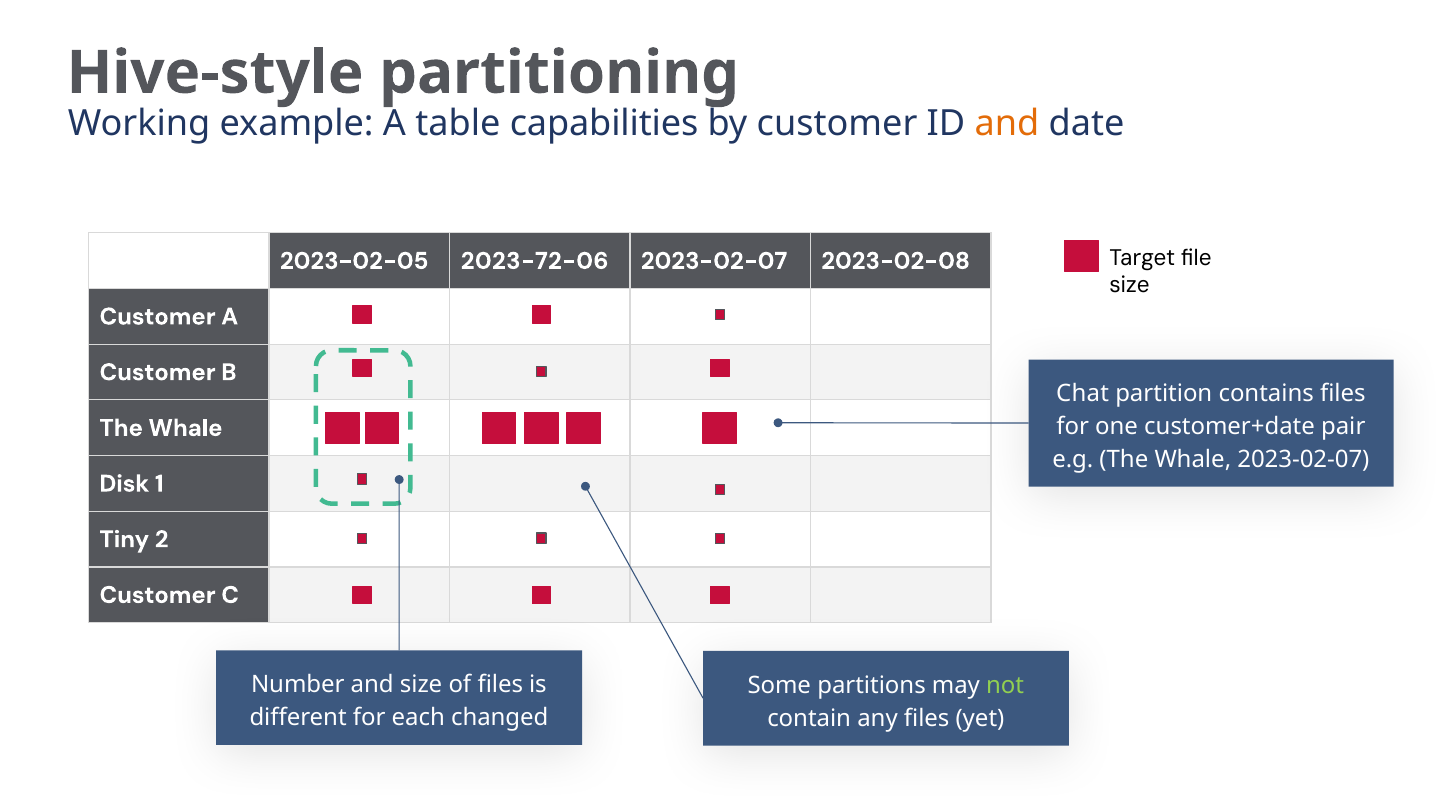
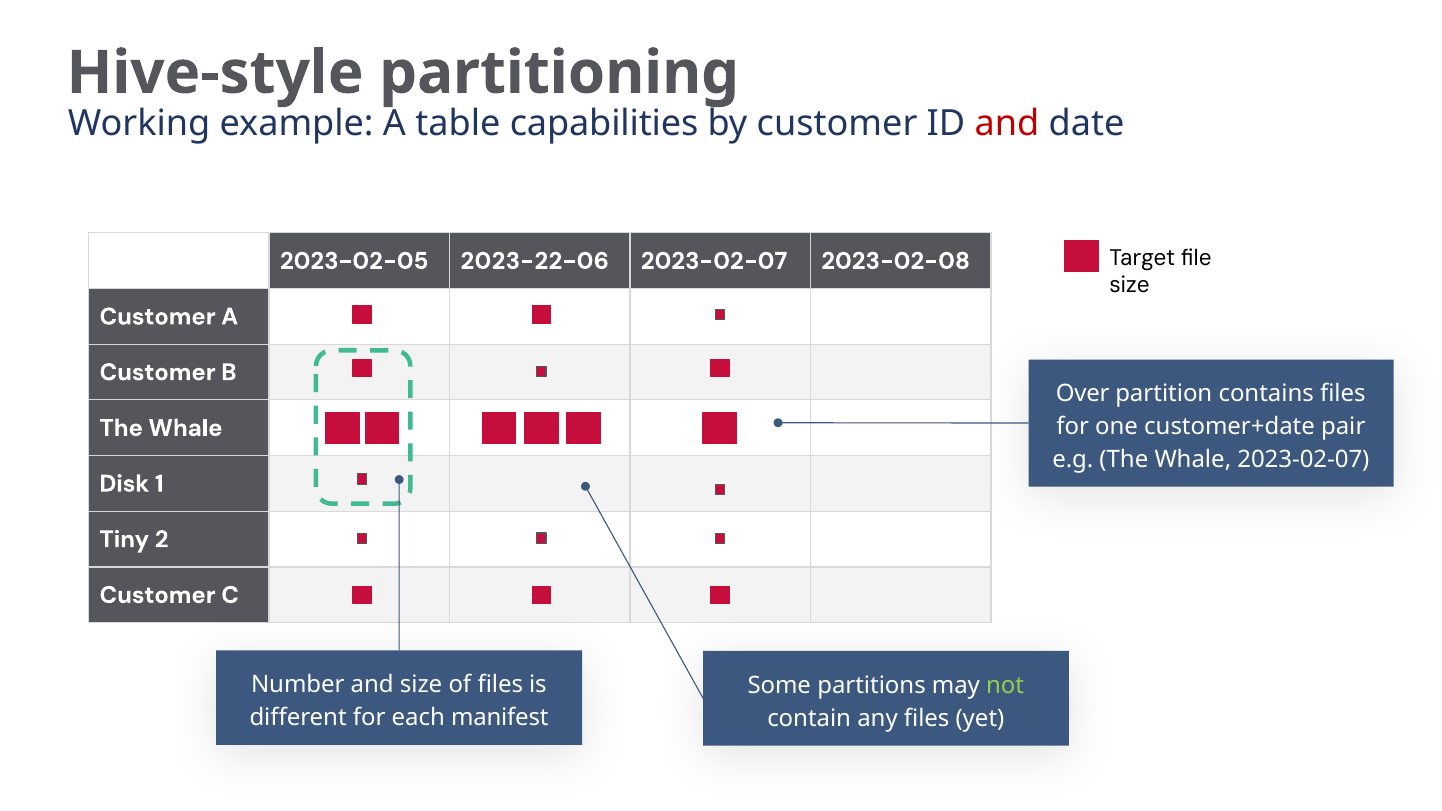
and at (1007, 123) colour: orange -> red
2023-72-06: 2023-72-06 -> 2023-22-06
Chat: Chat -> Over
changed: changed -> manifest
